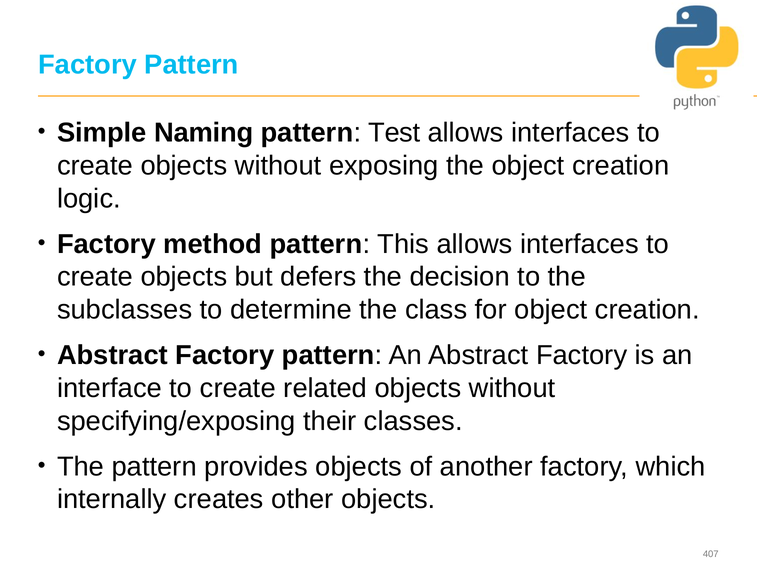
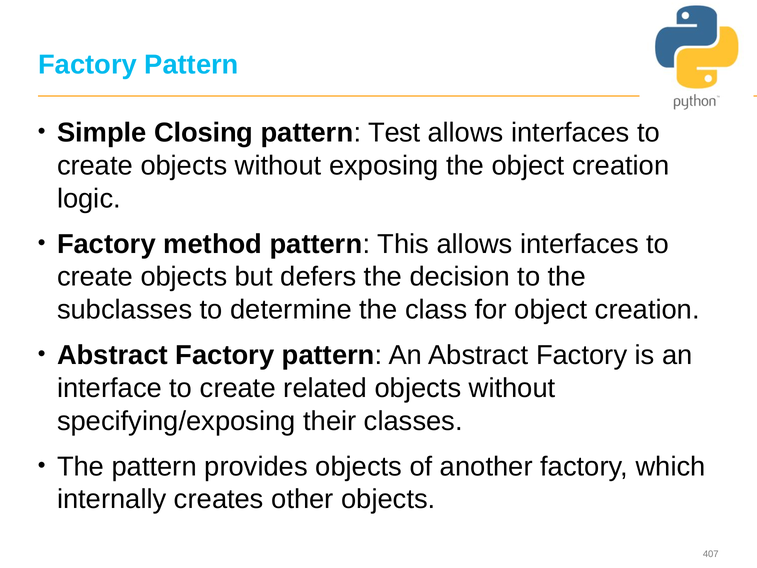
Naming: Naming -> Closing
